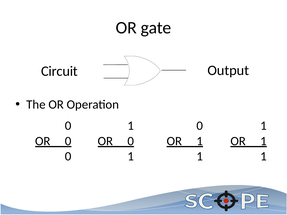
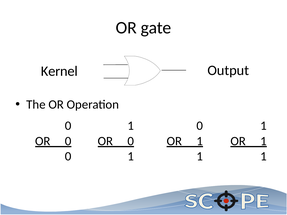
Circuit: Circuit -> Kernel
